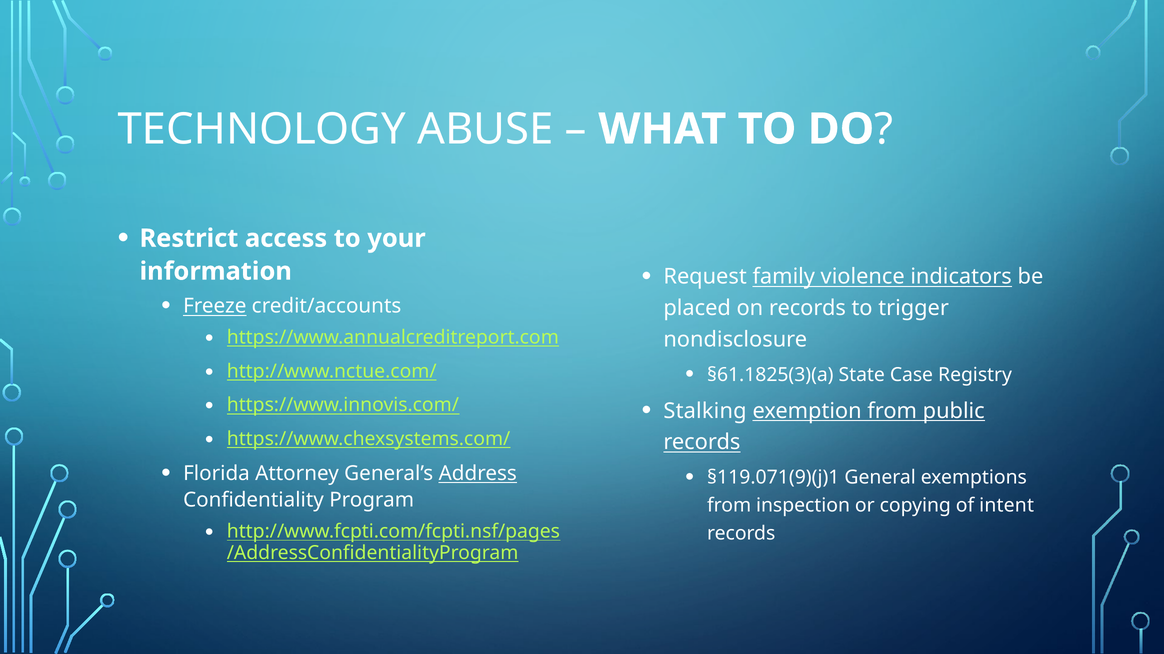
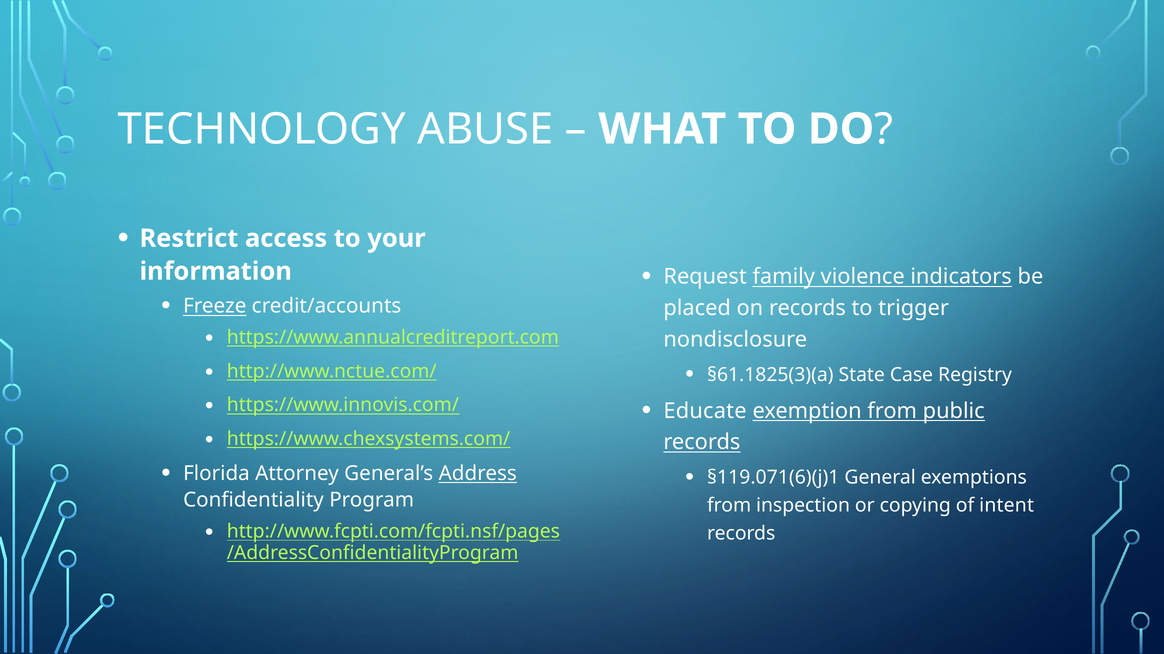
Stalking: Stalking -> Educate
§119.071(9)(j)1: §119.071(9)(j)1 -> §119.071(6)(j)1
